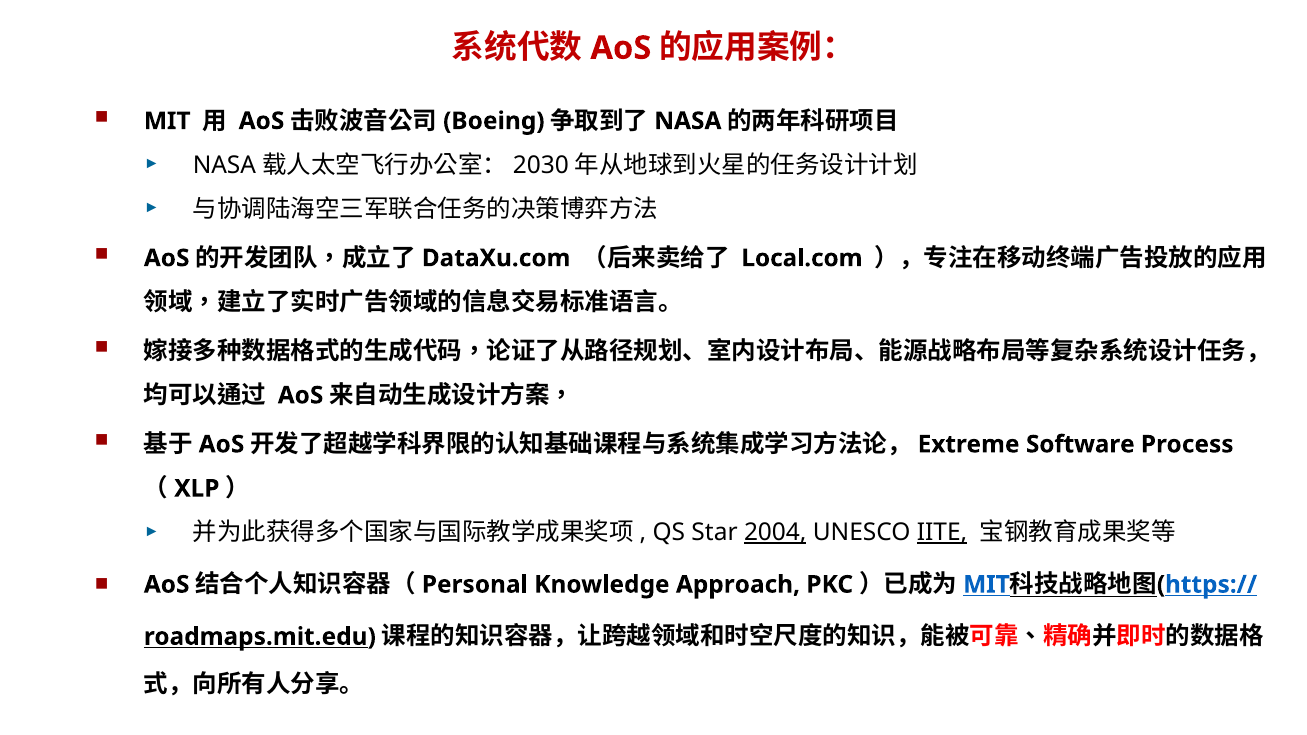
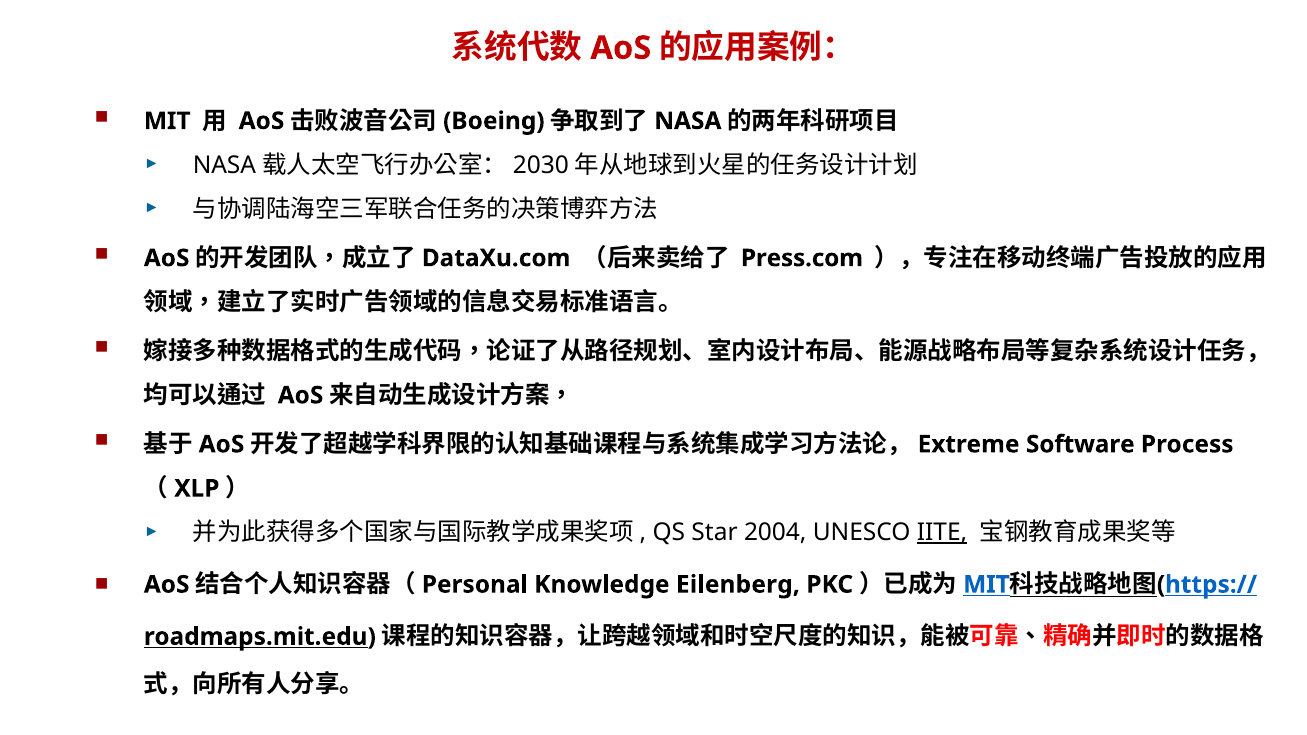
Local.com: Local.com -> Press.com
2004 underline: present -> none
Approach: Approach -> Eilenberg
